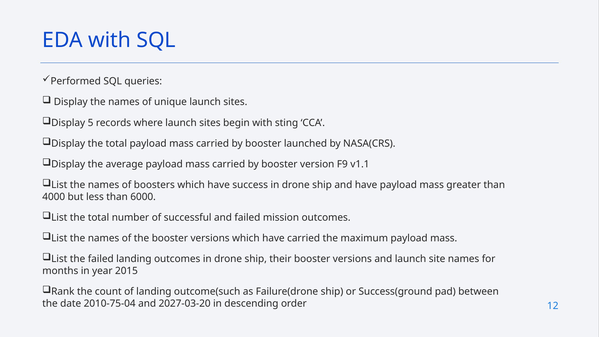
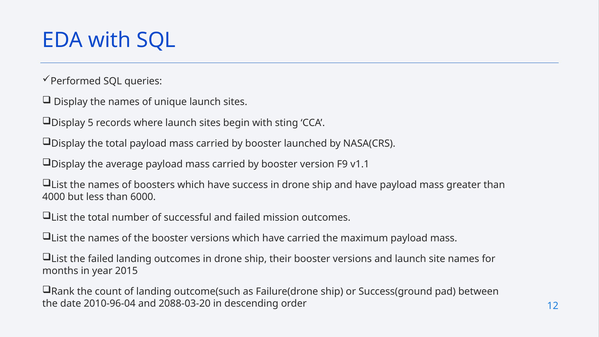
2010-75-04: 2010-75-04 -> 2010-96-04
2027-03-20: 2027-03-20 -> 2088-03-20
